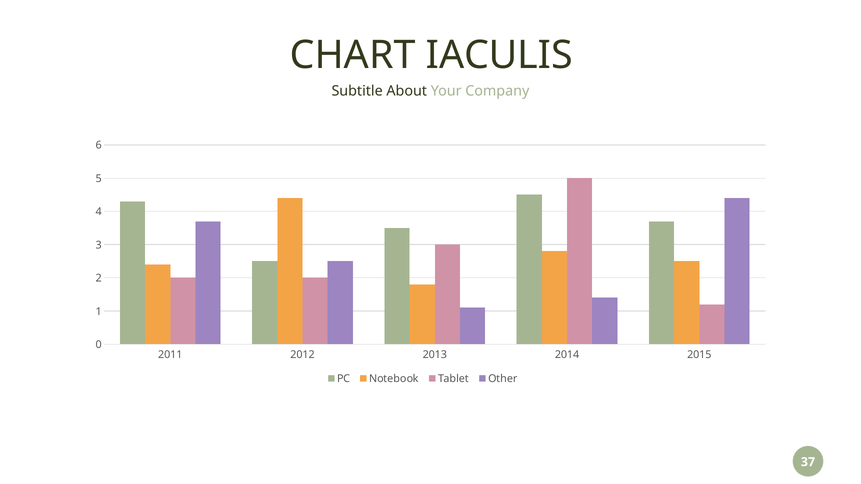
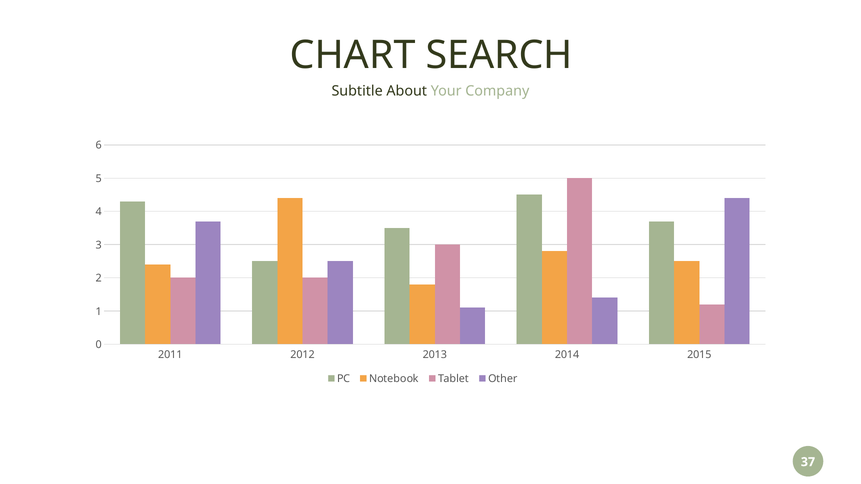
IACULIS: IACULIS -> SEARCH
